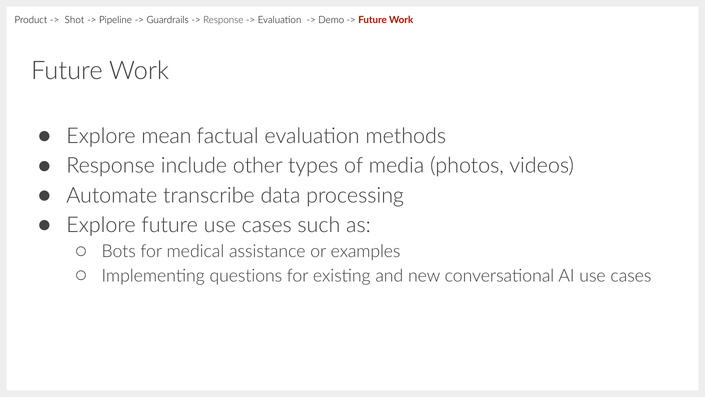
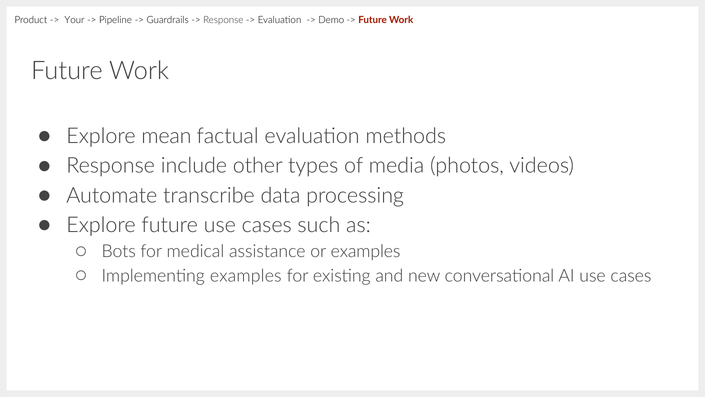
Shot: Shot -> Your
Implementing questions: questions -> examples
